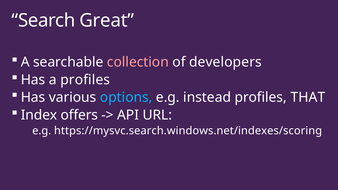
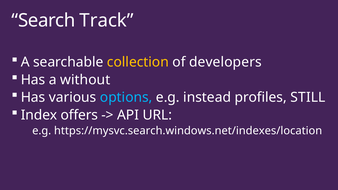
Great: Great -> Track
collection colour: pink -> yellow
a profiles: profiles -> without
THAT: THAT -> STILL
https://mysvc.search.windows.net/indexes/scoring: https://mysvc.search.windows.net/indexes/scoring -> https://mysvc.search.windows.net/indexes/location
